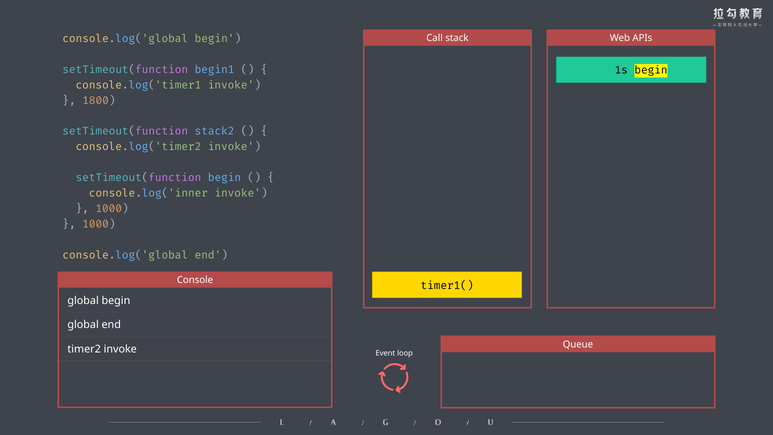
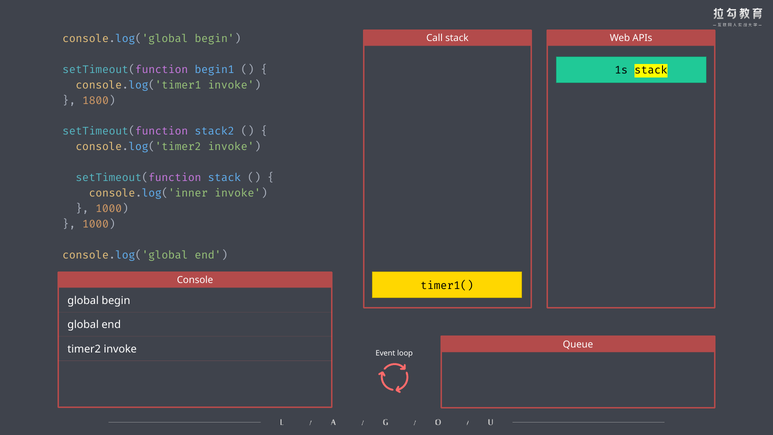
1s begin: begin -> stack
setTimeout(function begin: begin -> stack
